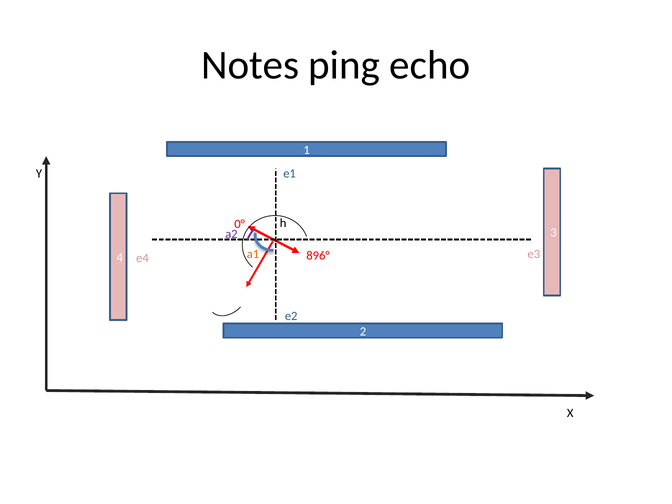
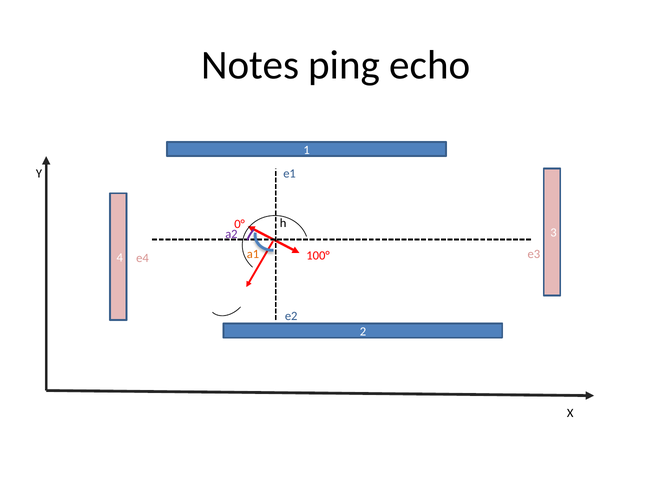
896°: 896° -> 100°
